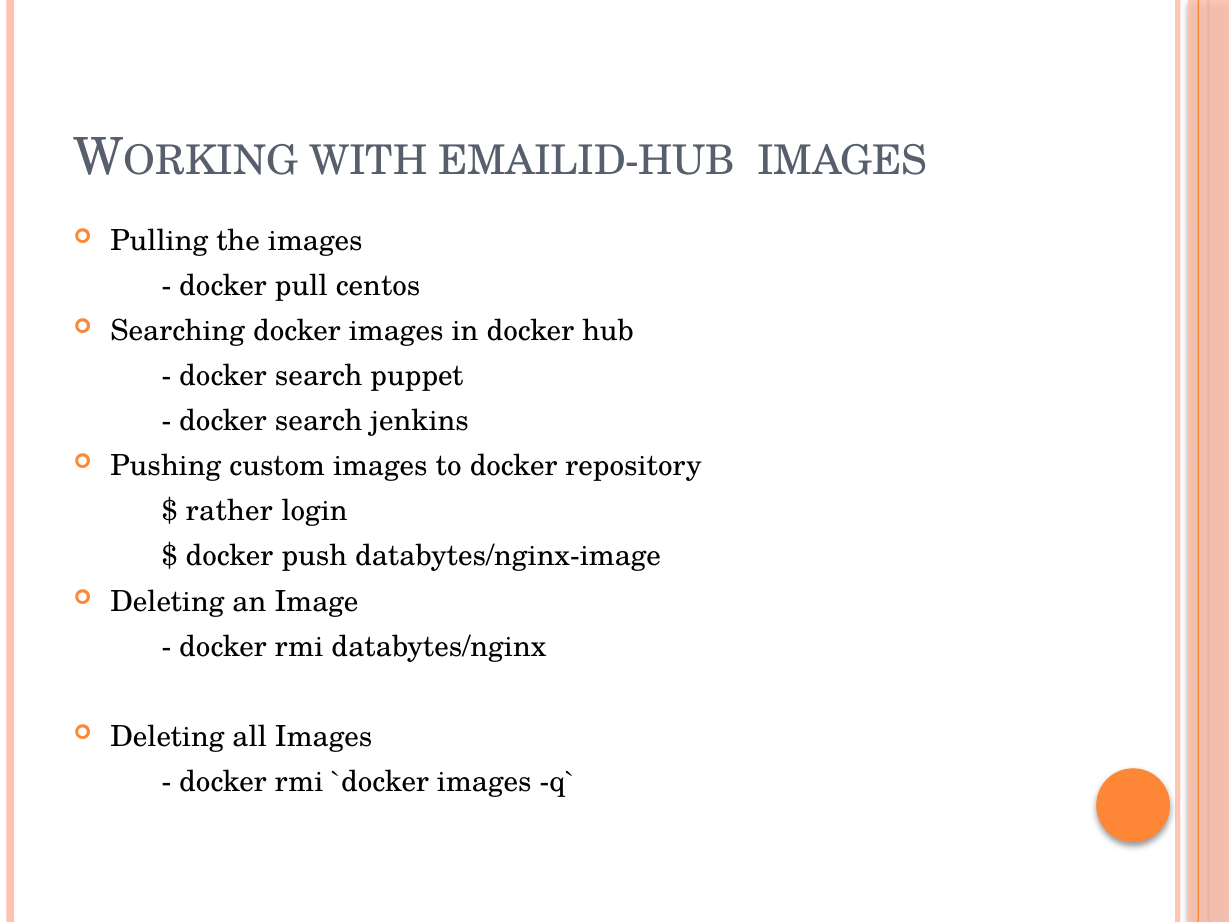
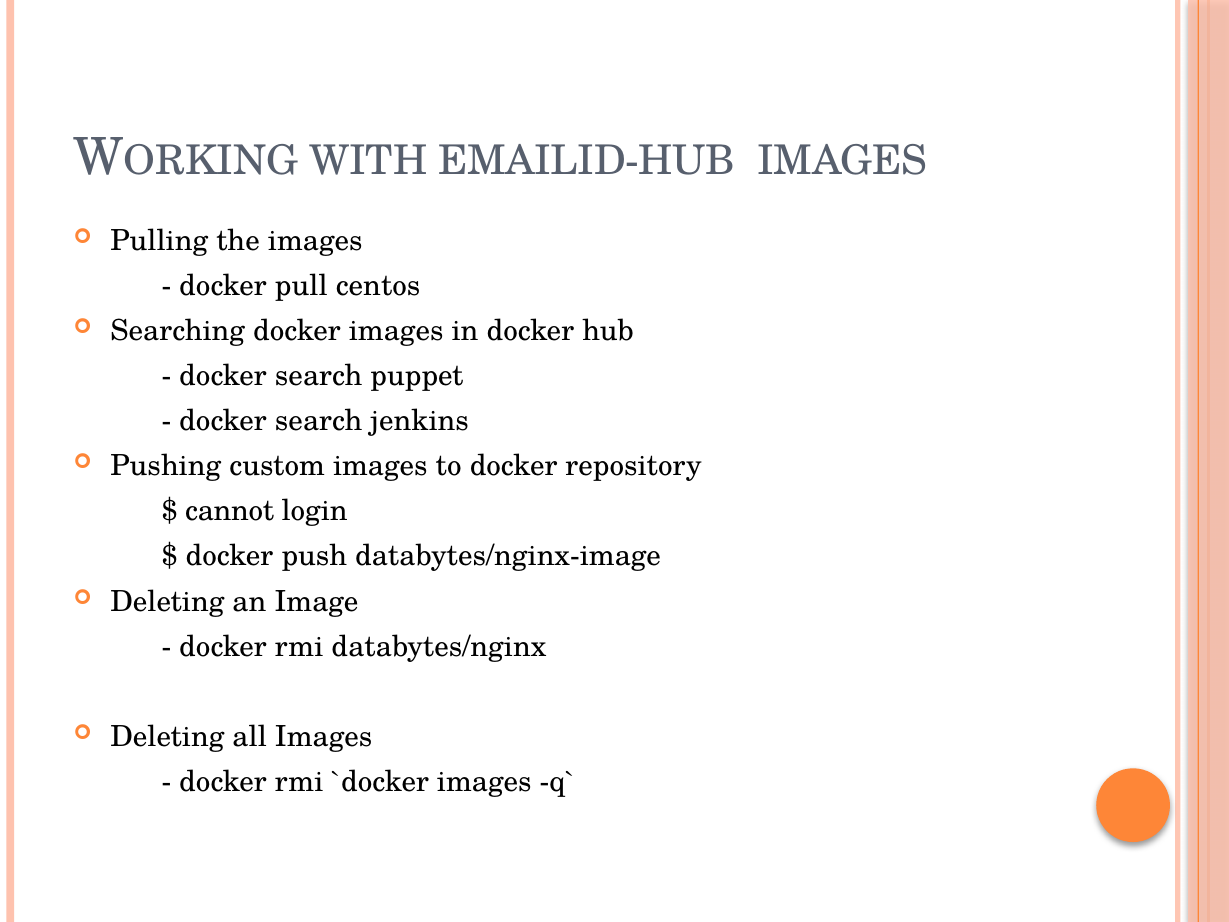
rather: rather -> cannot
